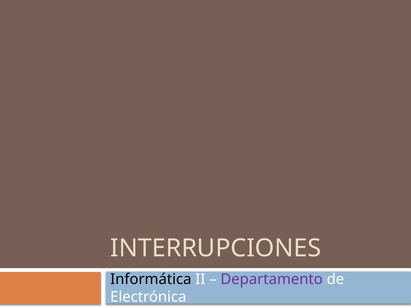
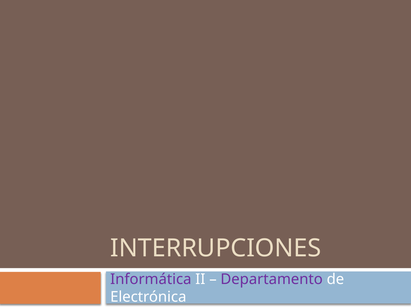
Informática colour: black -> purple
